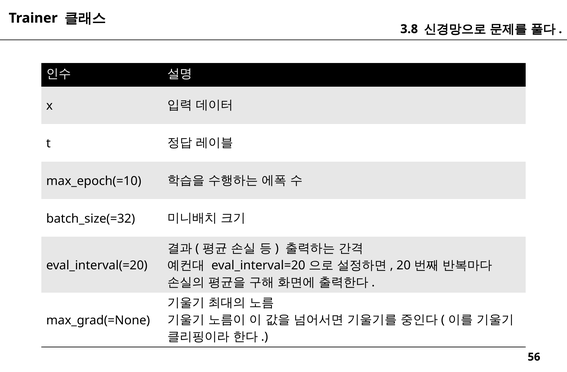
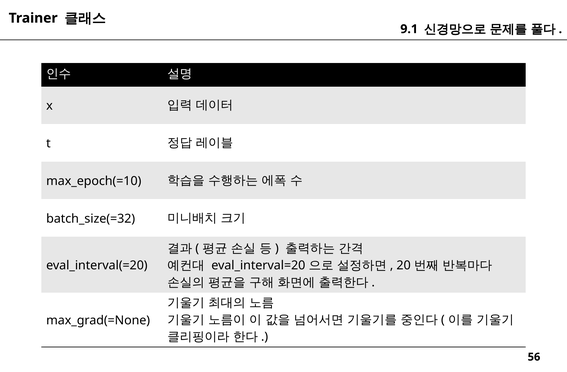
3.8: 3.8 -> 9.1
